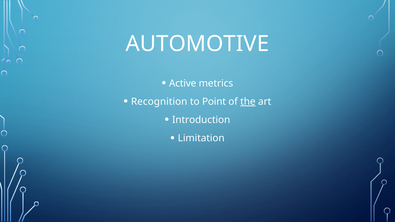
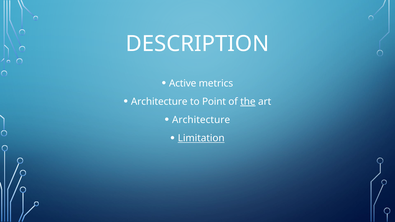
AUTOMOTIVE: AUTOMOTIVE -> DESCRIPTION
Recognition at (159, 102): Recognition -> Architecture
Introduction at (201, 120): Introduction -> Architecture
Limitation underline: none -> present
